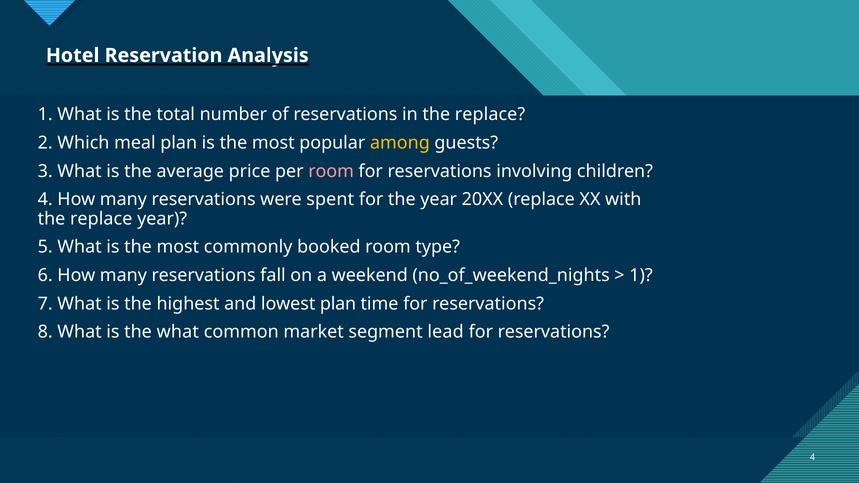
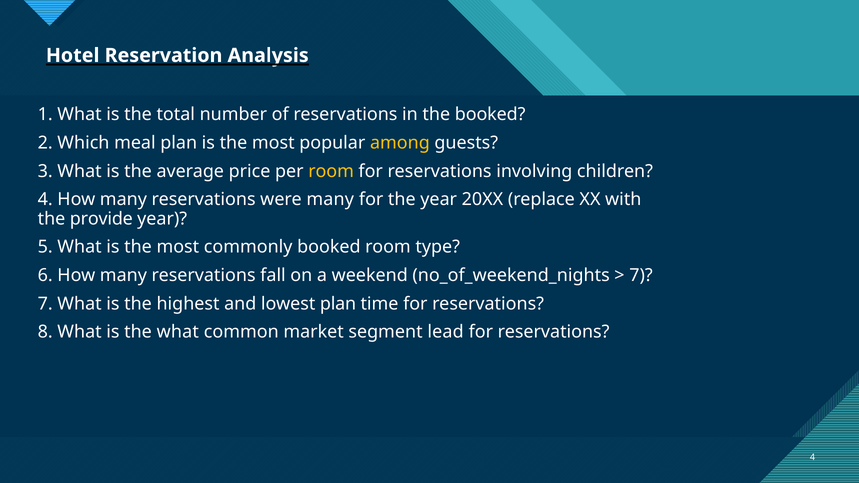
in the replace: replace -> booked
room at (331, 171) colour: pink -> yellow
were spent: spent -> many
replace at (101, 219): replace -> provide
1 at (641, 275): 1 -> 7
